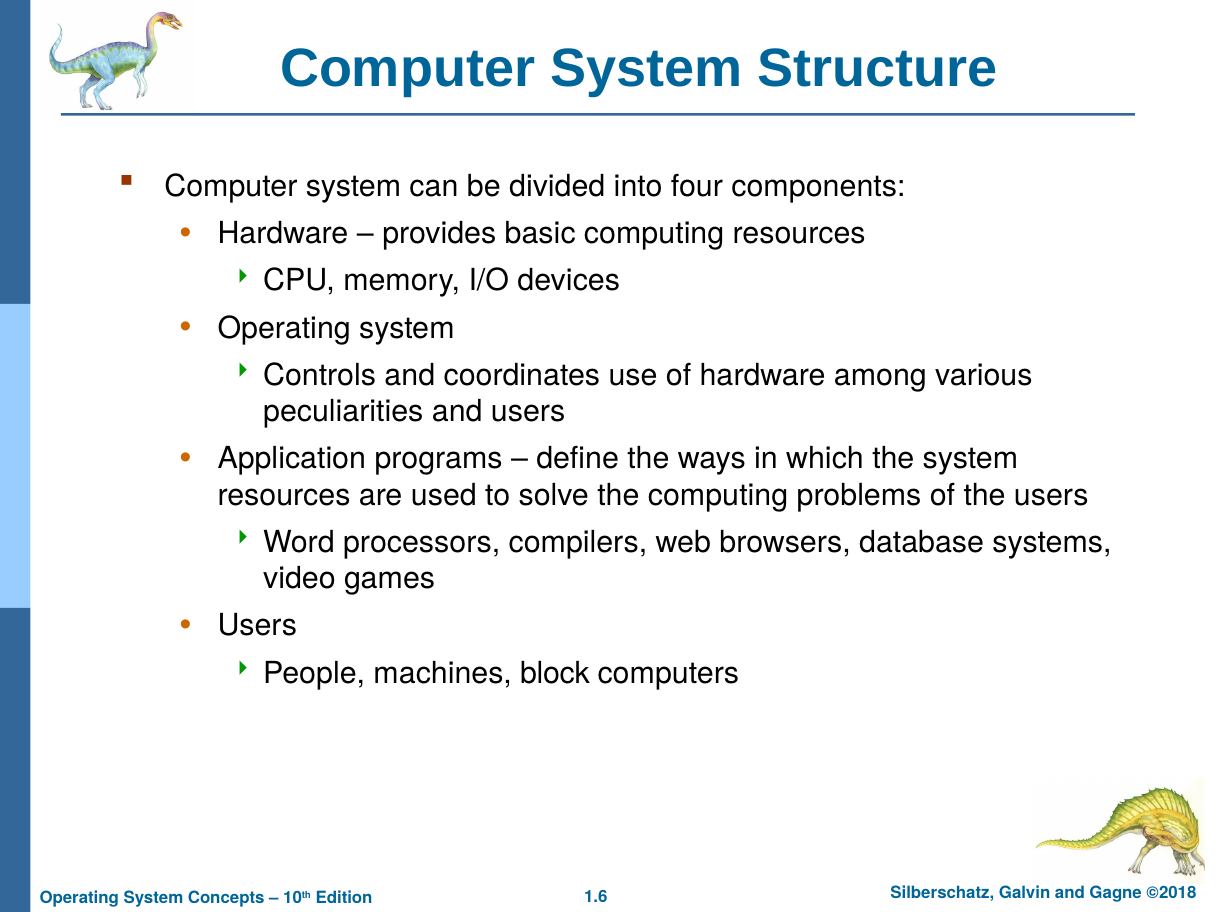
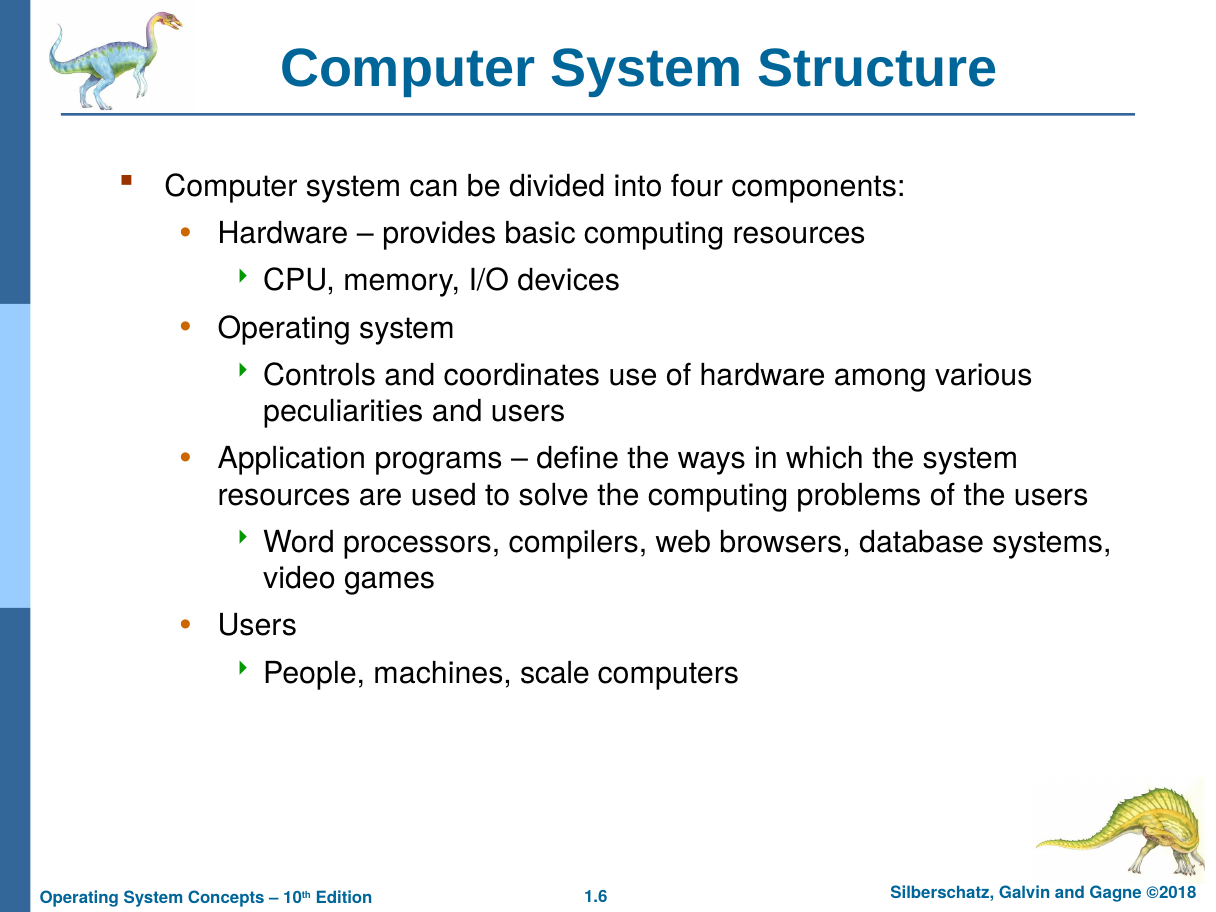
block: block -> scale
